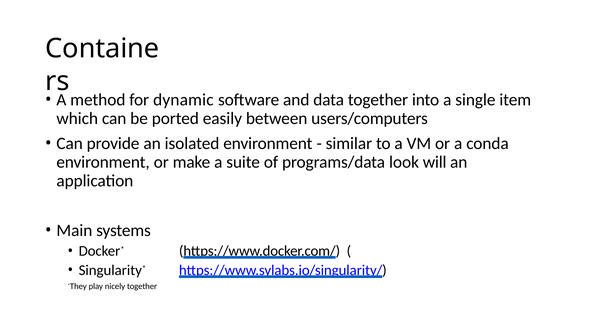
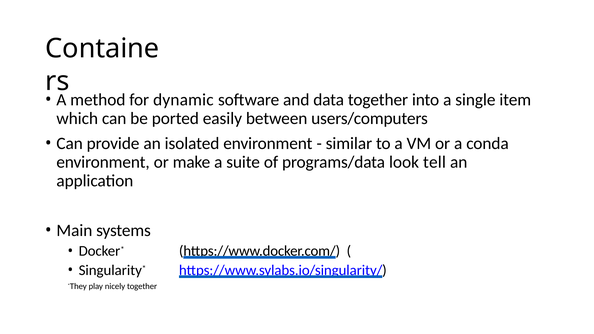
will: will -> tell
